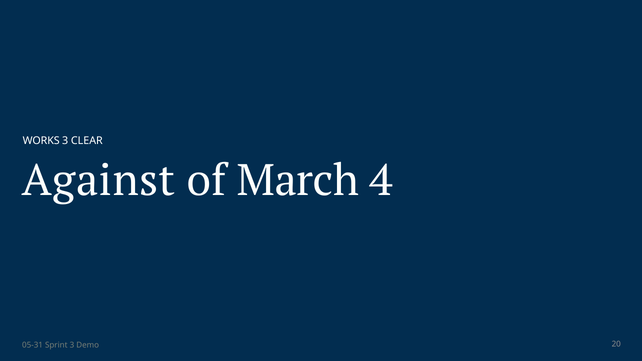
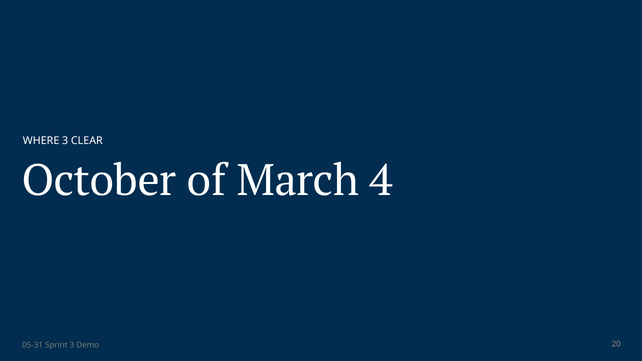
WORKS: WORKS -> WHERE
Against: Against -> October
